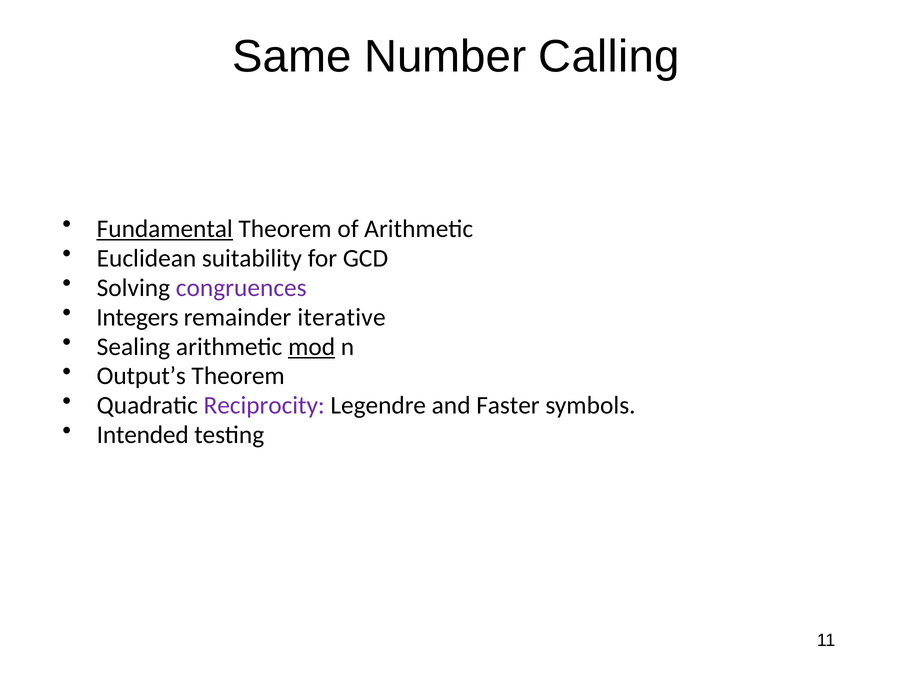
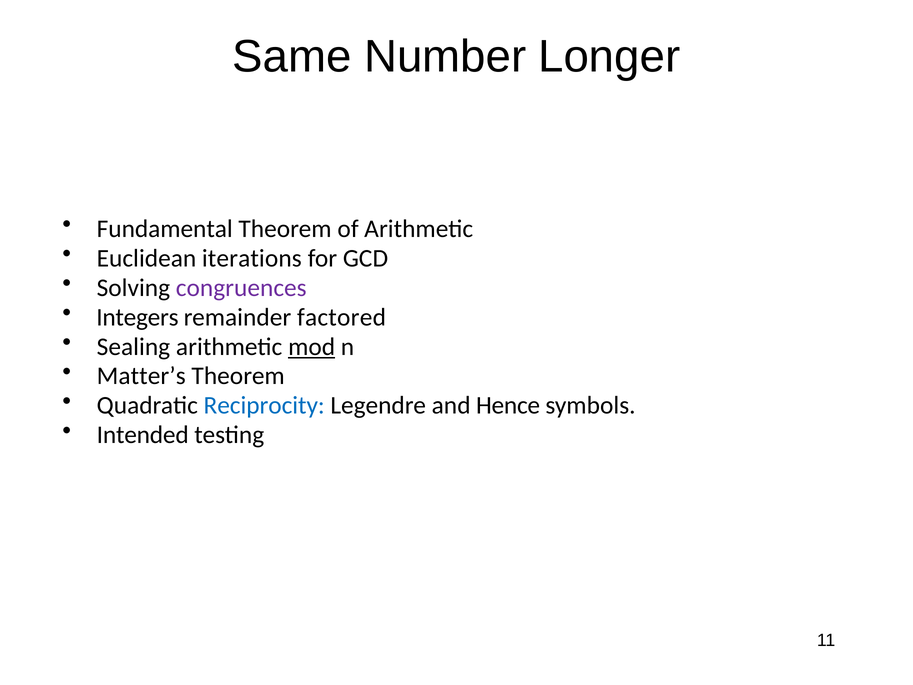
Calling: Calling -> Longer
Fundamental underline: present -> none
suitability: suitability -> iterations
iterative: iterative -> factored
Output’s: Output’s -> Matter’s
Reciprocity colour: purple -> blue
Faster: Faster -> Hence
